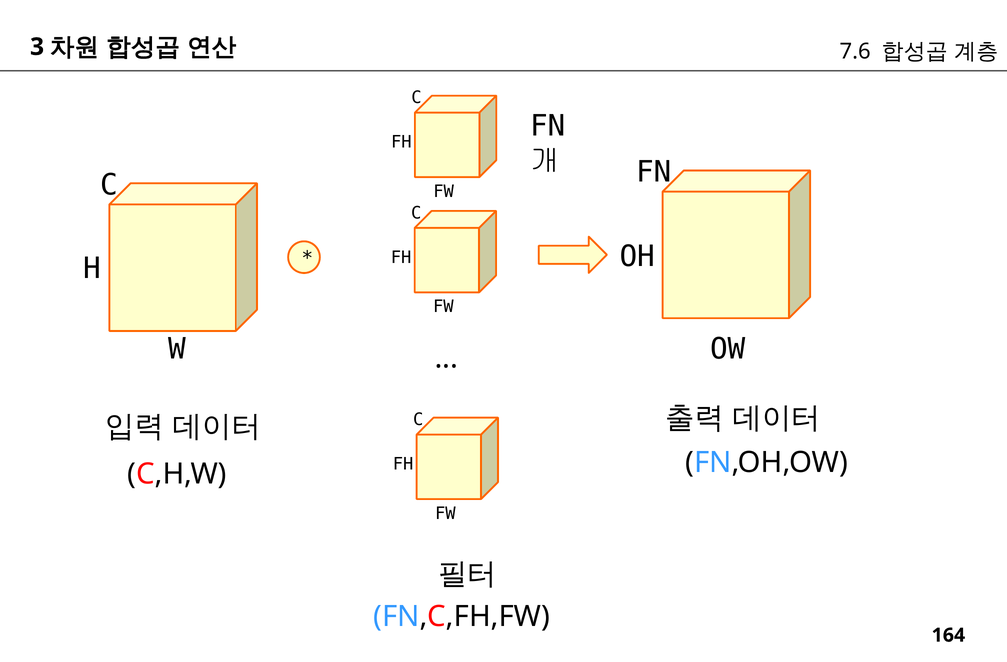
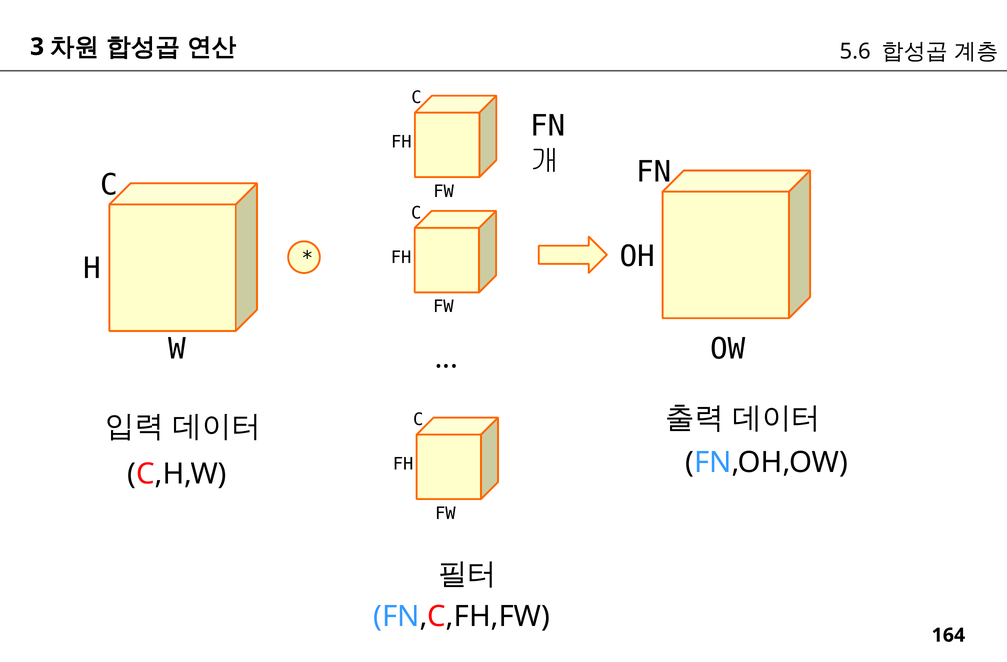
7.6: 7.6 -> 5.6
